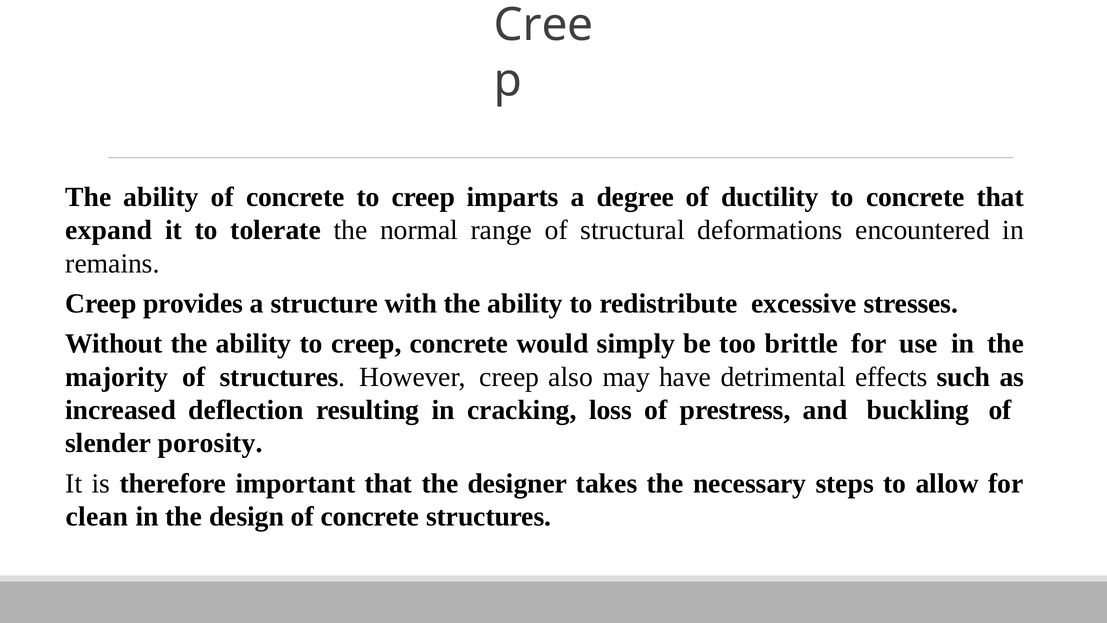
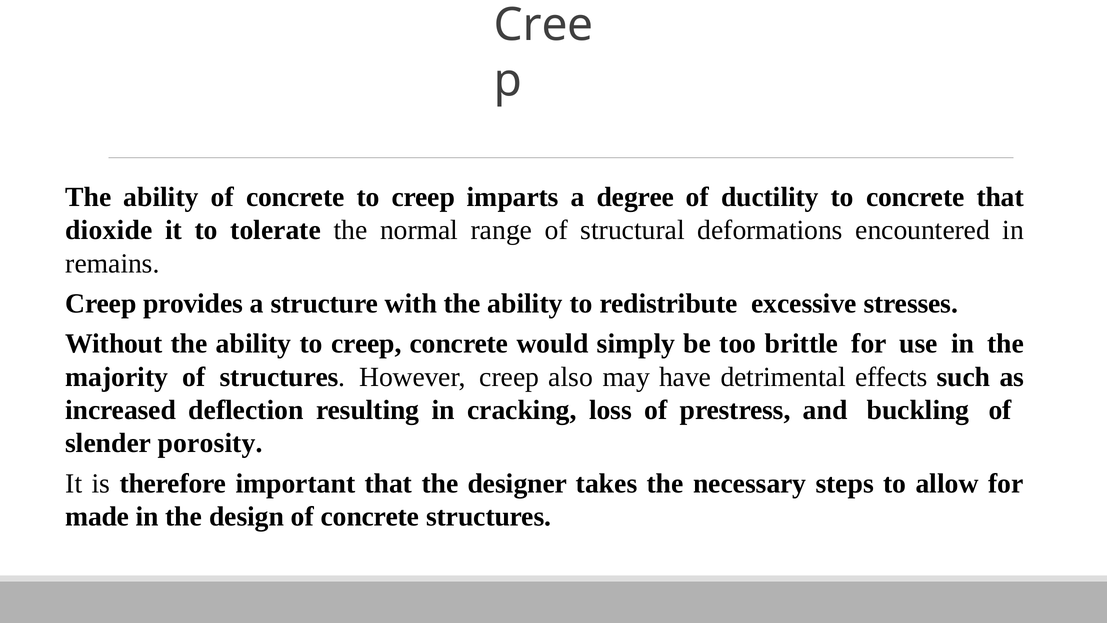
expand: expand -> dioxide
clean: clean -> made
